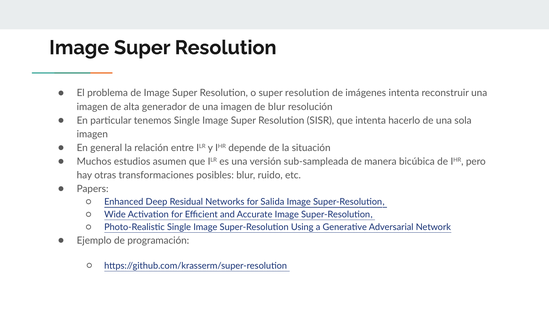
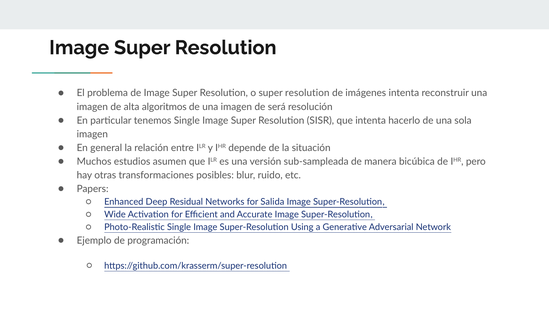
generador: generador -> algoritmos
de blur: blur -> será
